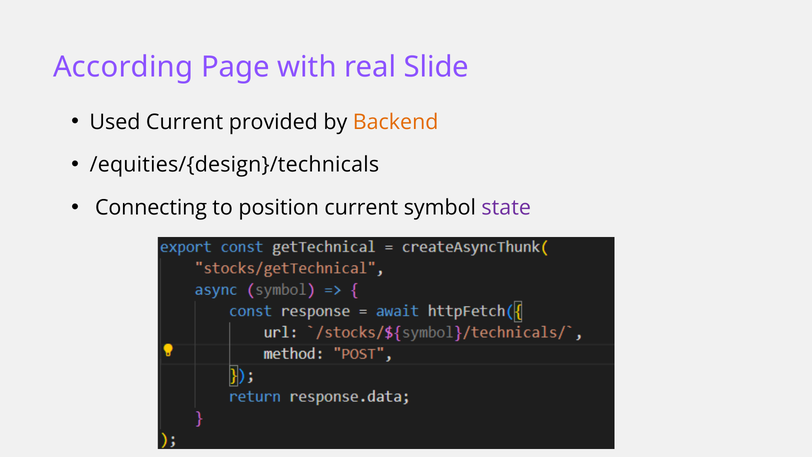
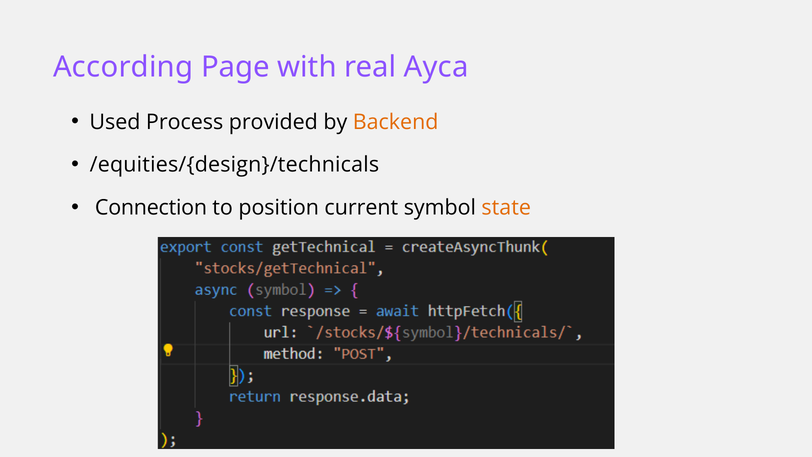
Slide: Slide -> Ayca
Used Current: Current -> Process
Connecting: Connecting -> Connection
state colour: purple -> orange
